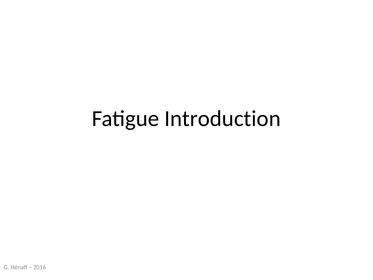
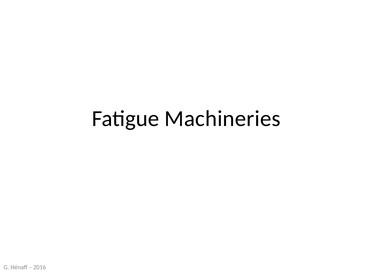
Introduction: Introduction -> Machineries
